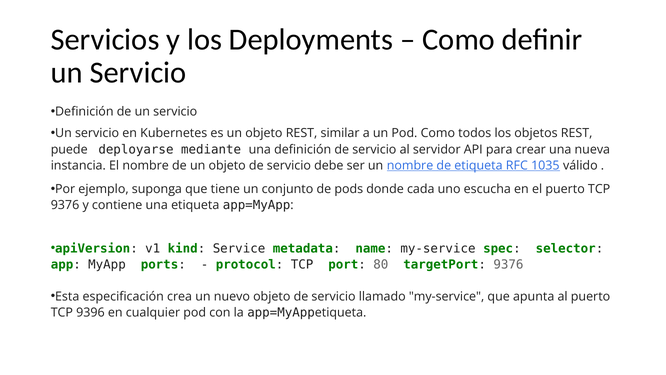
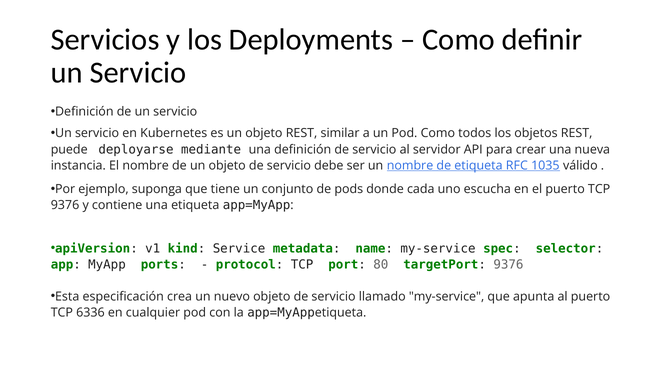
9396: 9396 -> 6336
